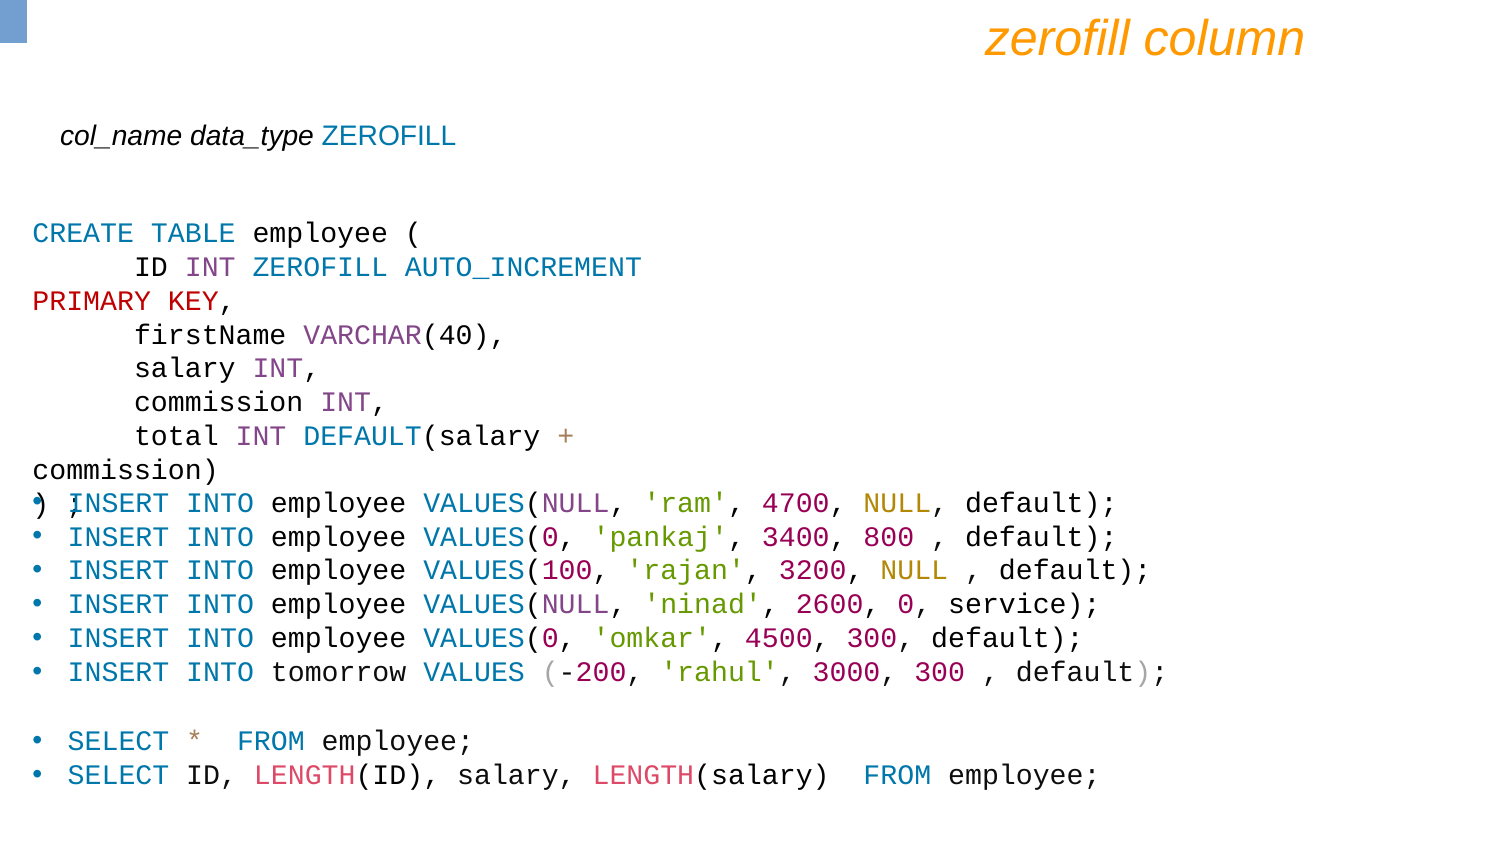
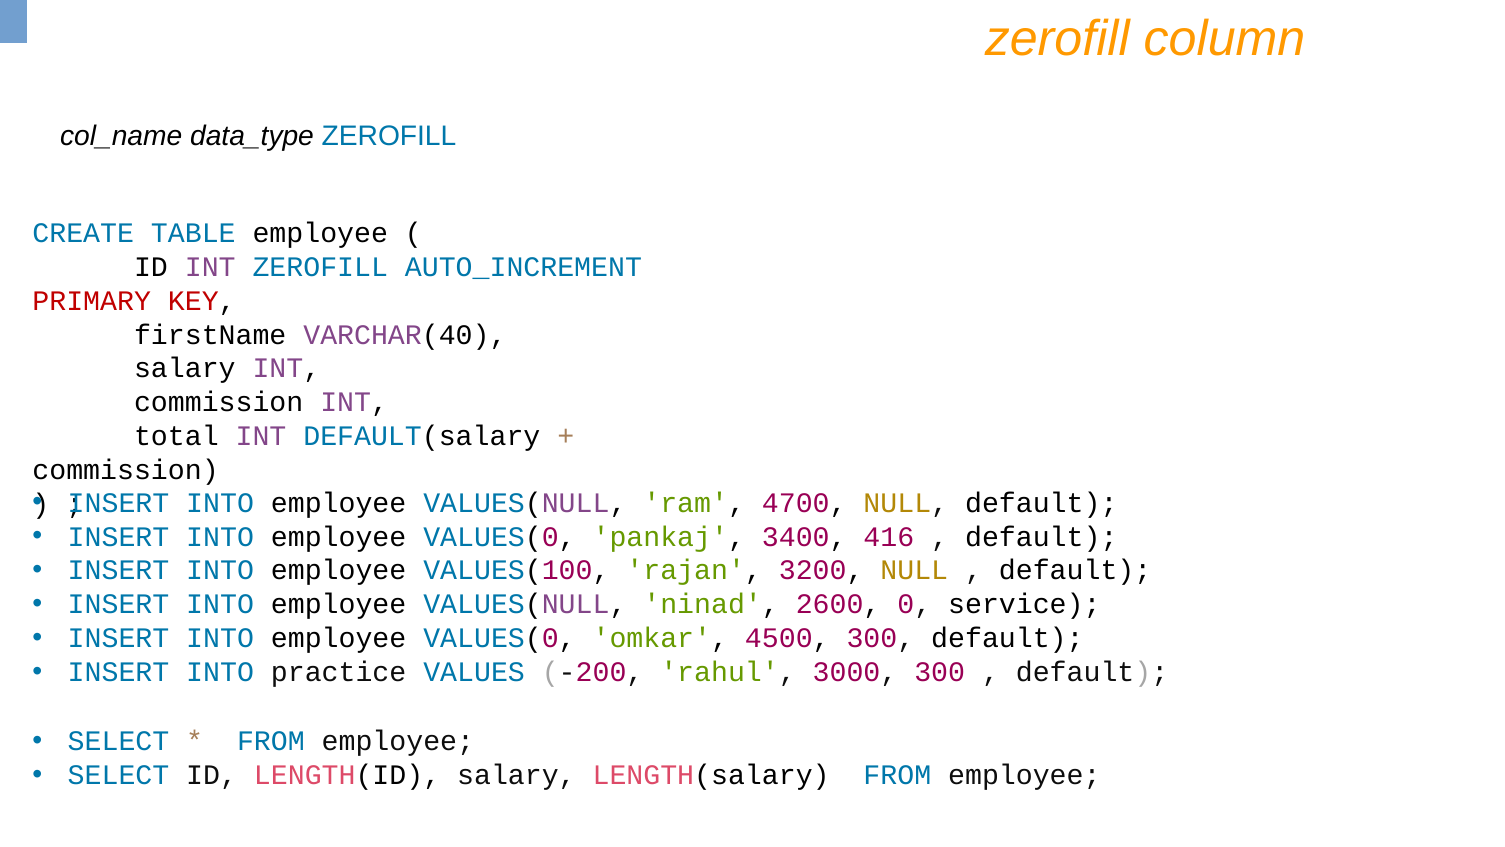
800: 800 -> 416
tomorrow: tomorrow -> practice
